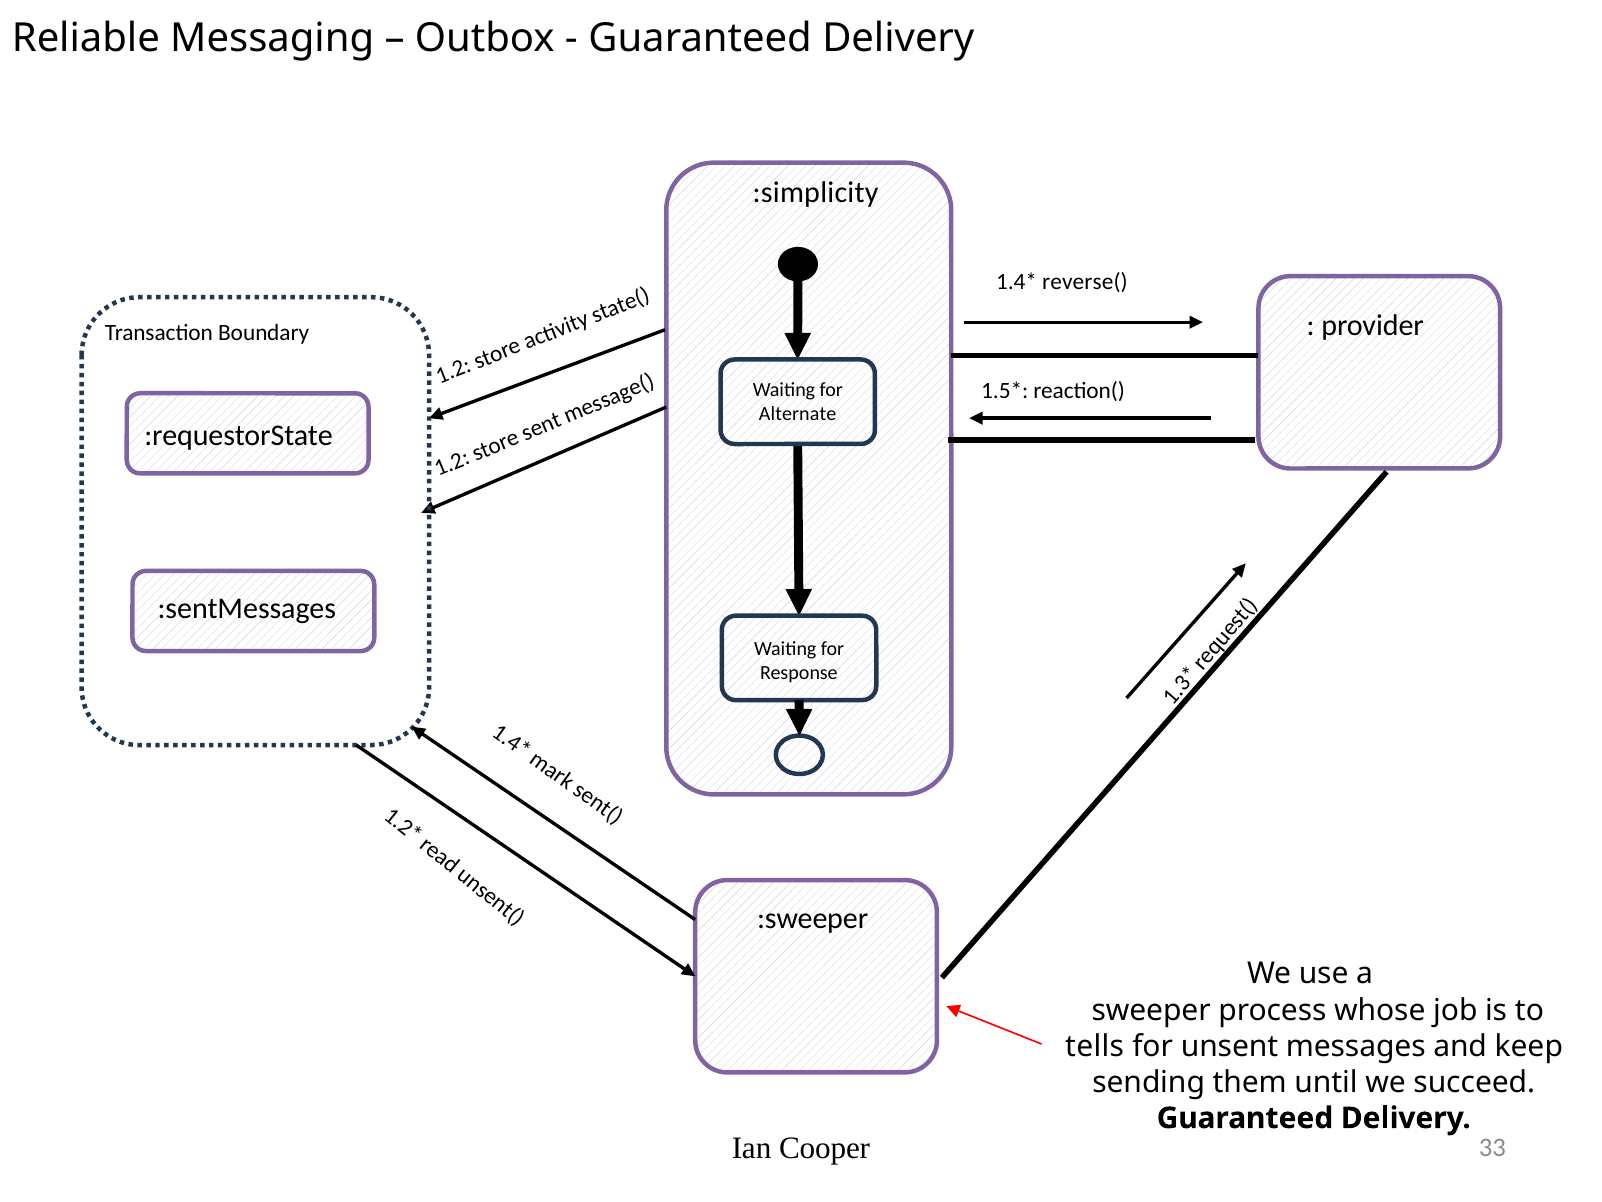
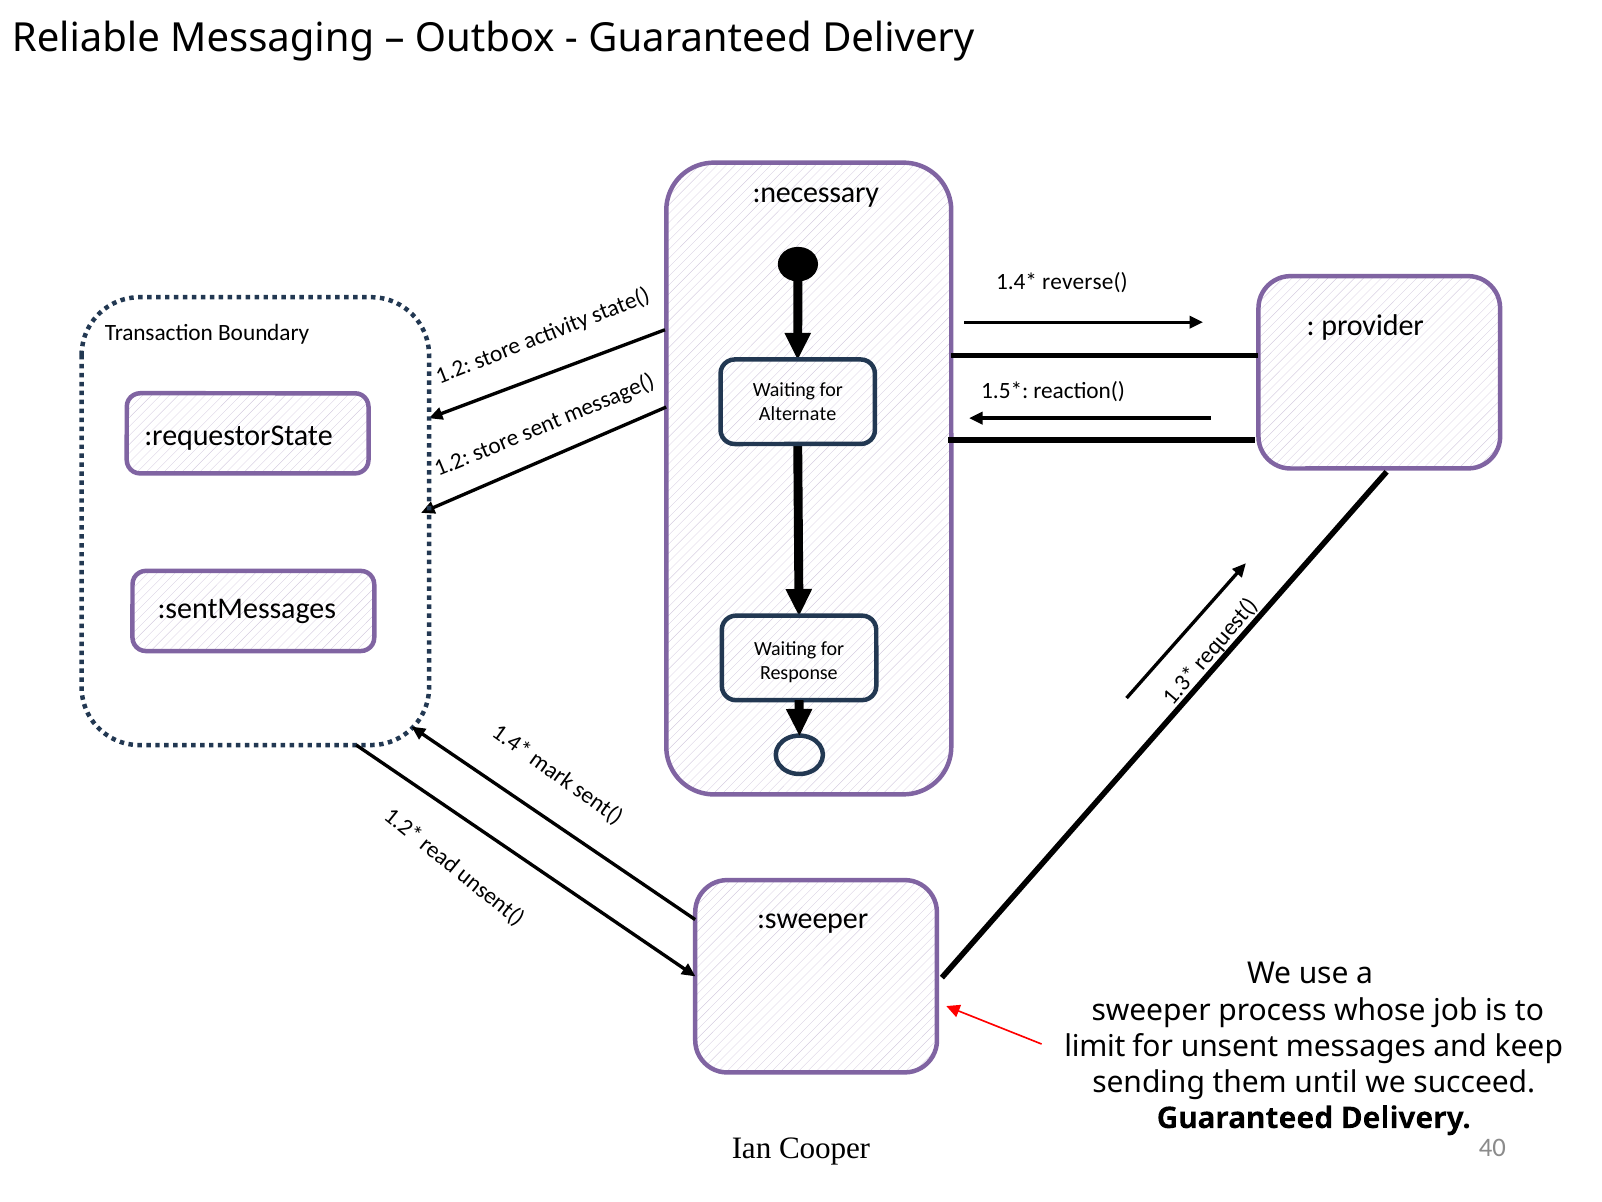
:simplicity: :simplicity -> :necessary
tells: tells -> limit
33: 33 -> 40
